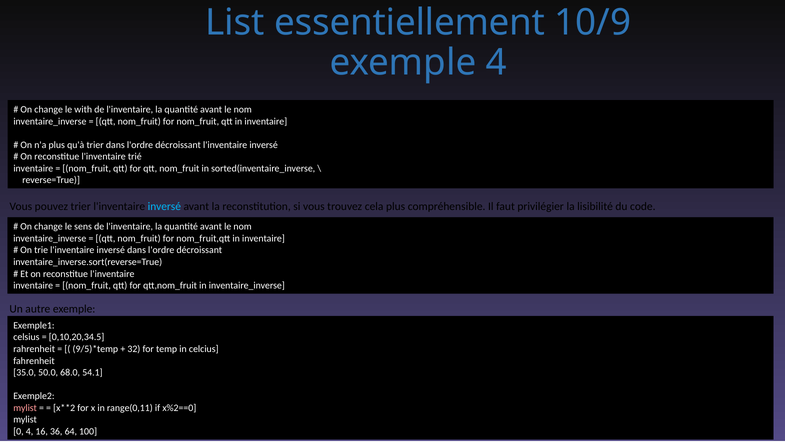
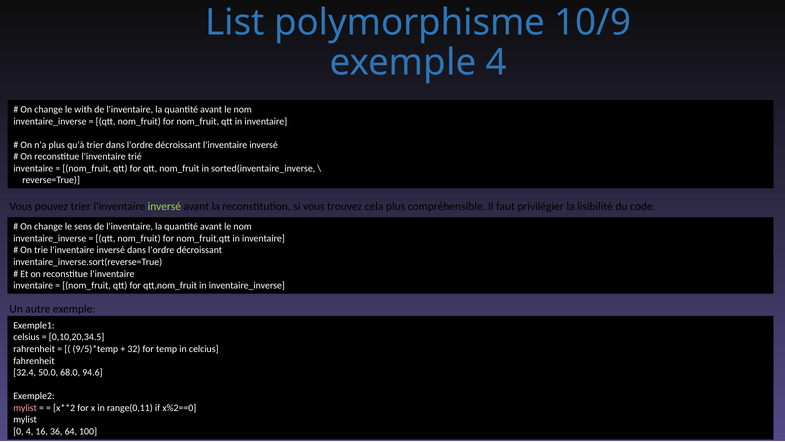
essentiellement: essentiellement -> polymorphisme
inversé at (164, 206) colour: light blue -> light green
35.0: 35.0 -> 32.4
54.1: 54.1 -> 94.6
